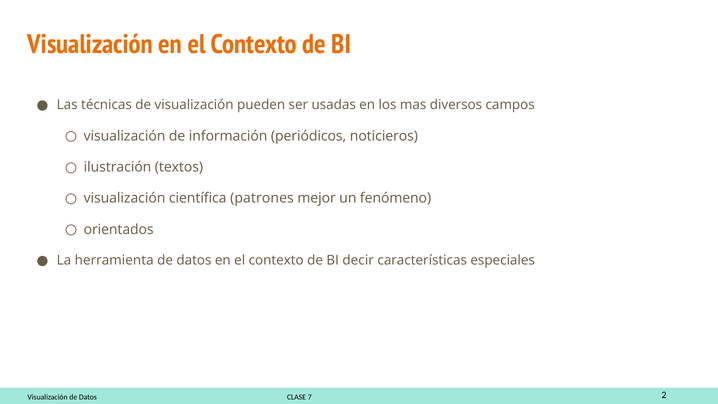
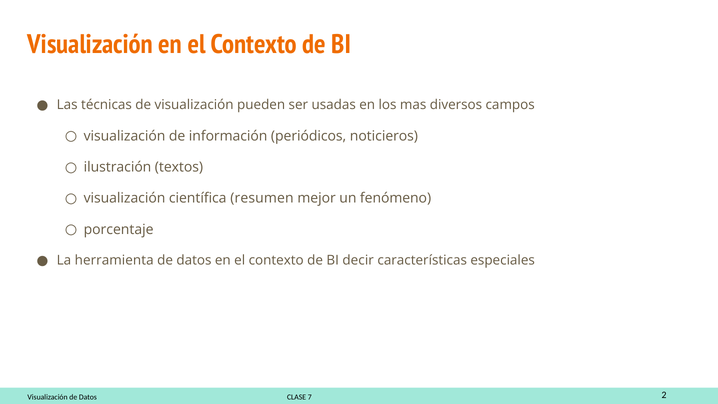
patrones: patrones -> resumen
orientados: orientados -> porcentaje
